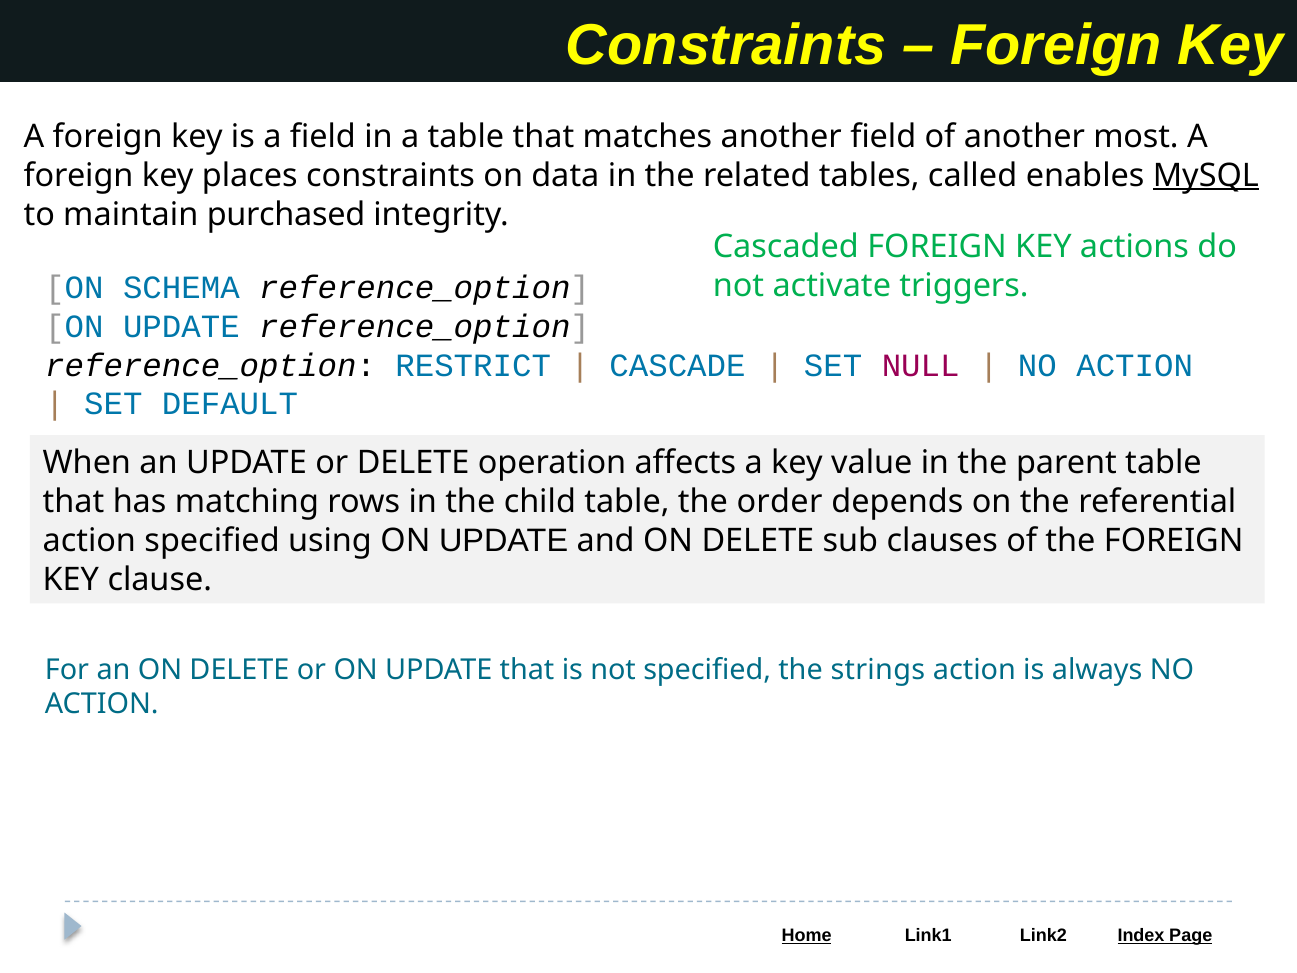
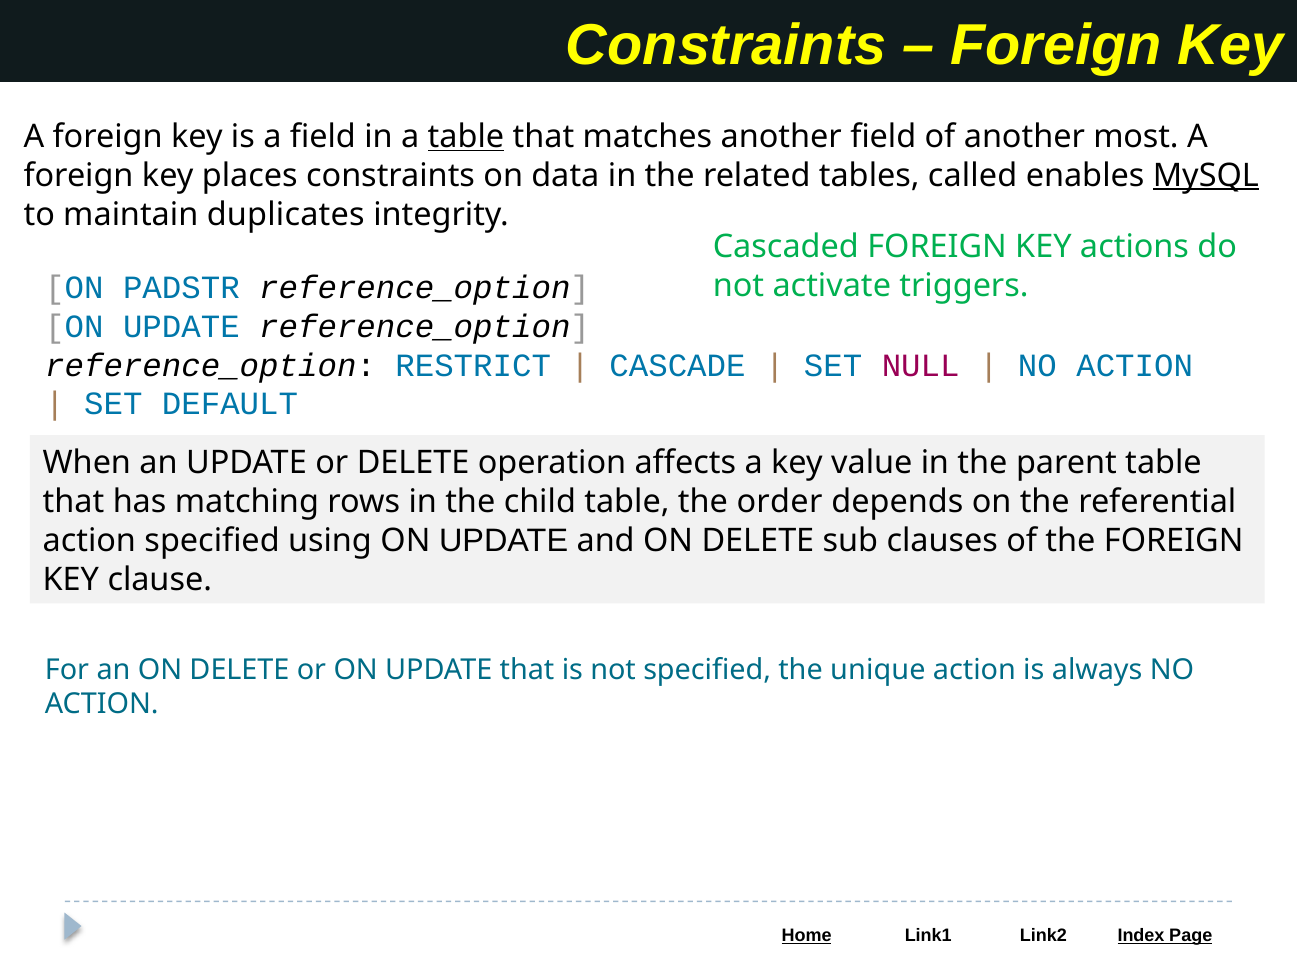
table at (466, 137) underline: none -> present
purchased: purchased -> duplicates
SCHEMA: SCHEMA -> PADSTR
strings: strings -> unique
